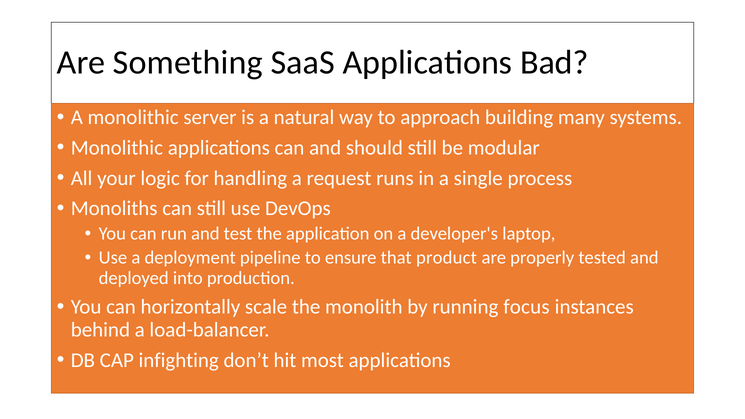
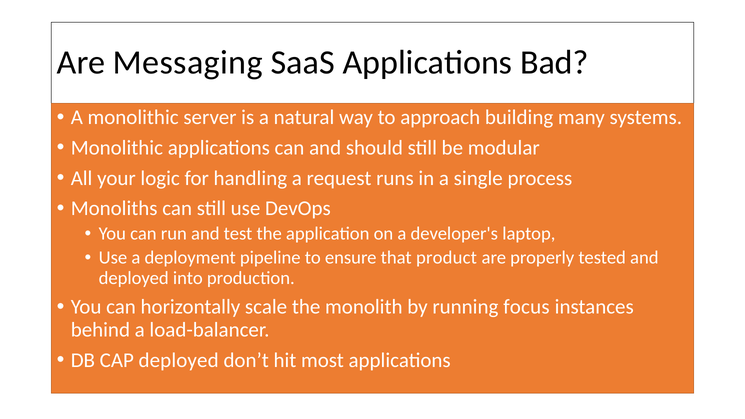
Something: Something -> Messaging
CAP infighting: infighting -> deployed
